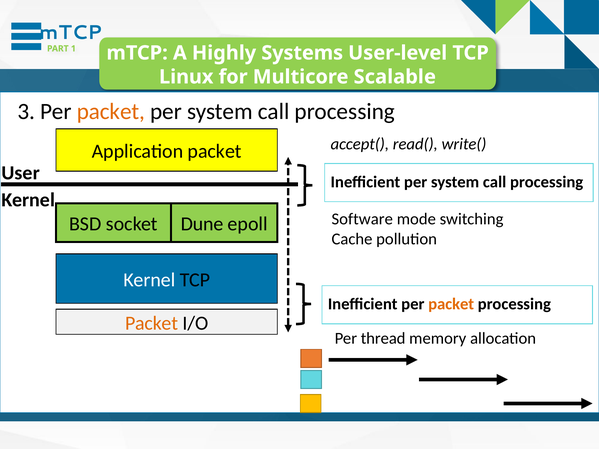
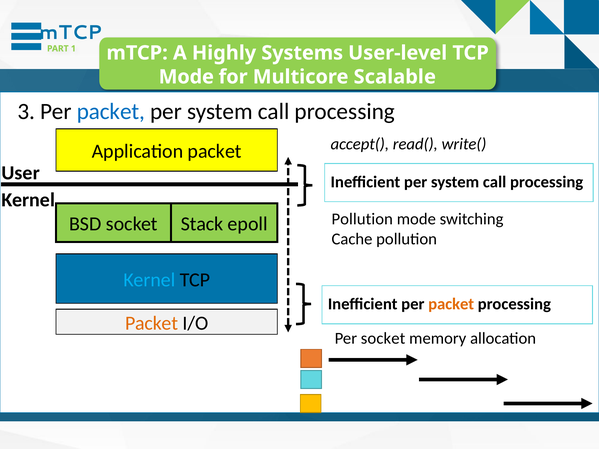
Linux at (186, 77): Linux -> Mode
packet at (111, 111) colour: orange -> blue
Software at (362, 219): Software -> Pollution
Dune: Dune -> Stack
Kernel at (149, 280) colour: white -> light blue
Per thread: thread -> socket
